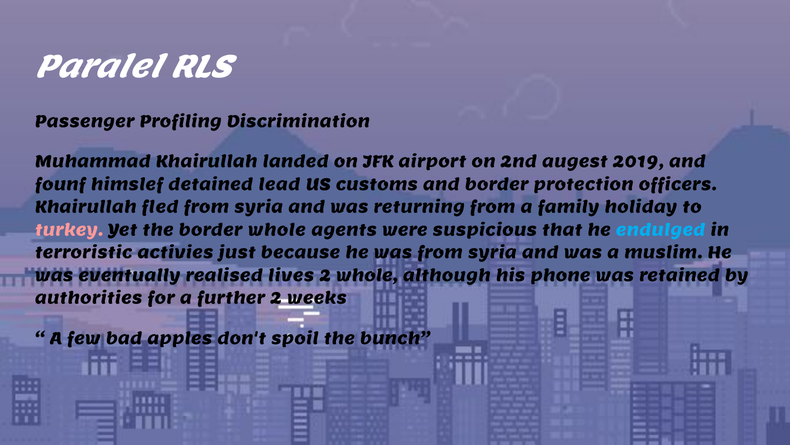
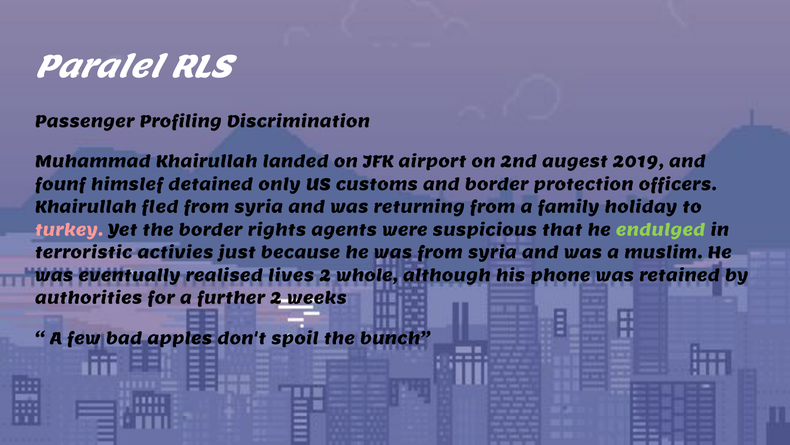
lead: lead -> only
border whole: whole -> rights
endulged colour: light blue -> light green
